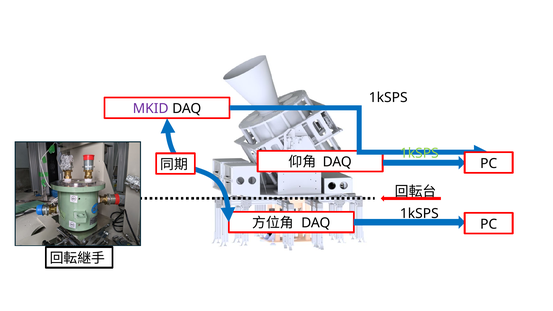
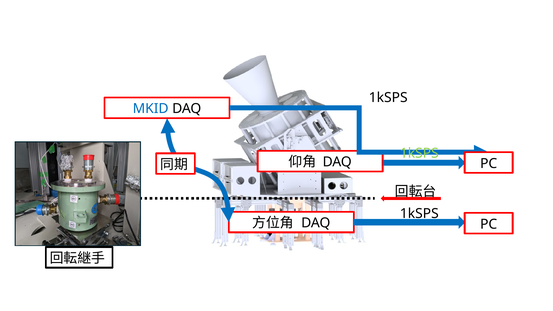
MKID colour: purple -> blue
